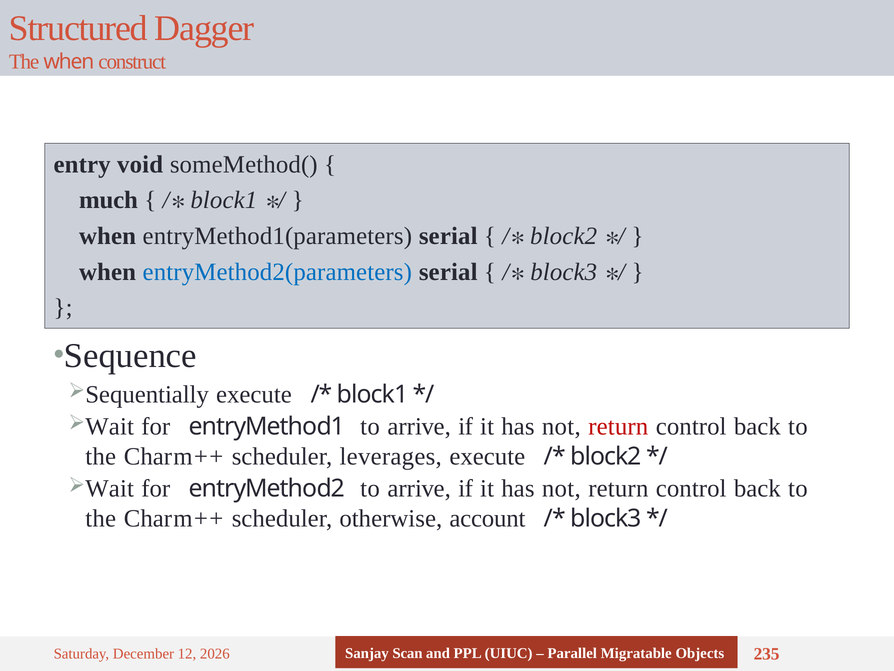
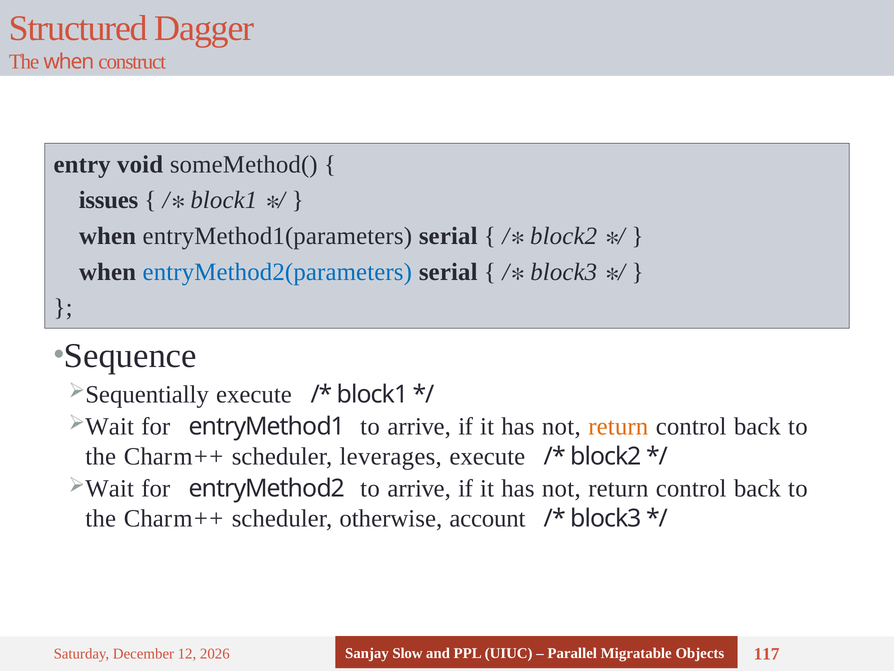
much: much -> issues
return at (618, 426) colour: red -> orange
Scan: Scan -> Slow
235: 235 -> 117
